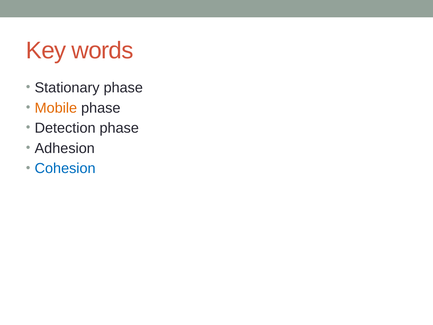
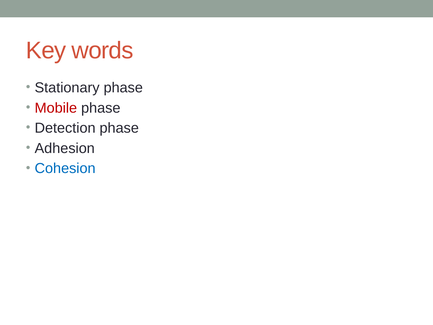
Mobile colour: orange -> red
